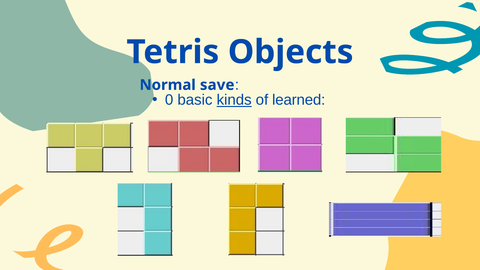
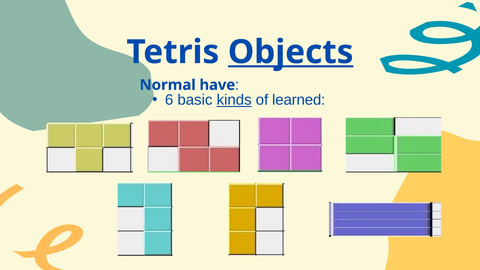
Objects underline: none -> present
save: save -> have
0: 0 -> 6
